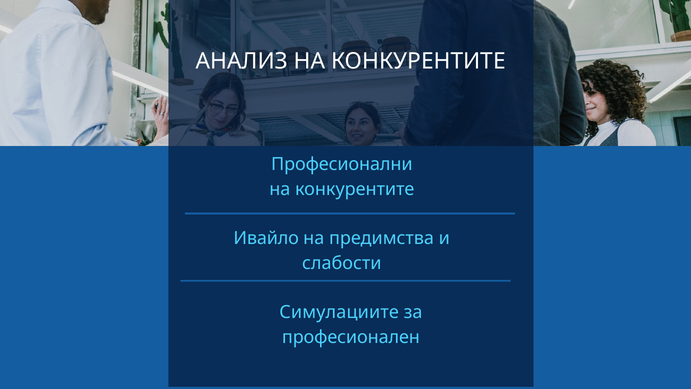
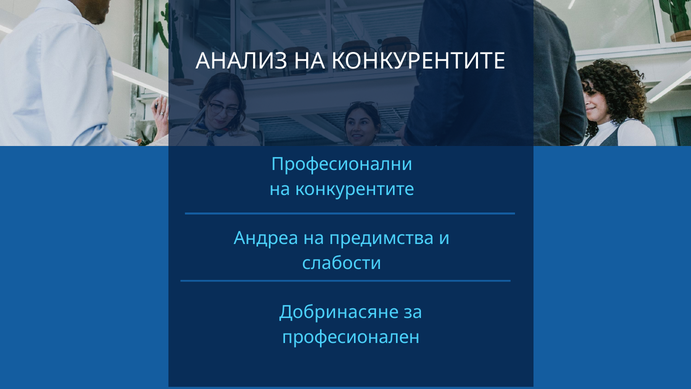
Ивайло: Ивайло -> Андреа
Симулациите: Симулациите -> Добринасяне
